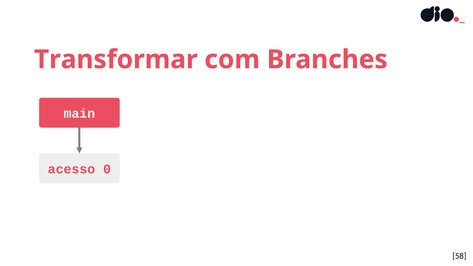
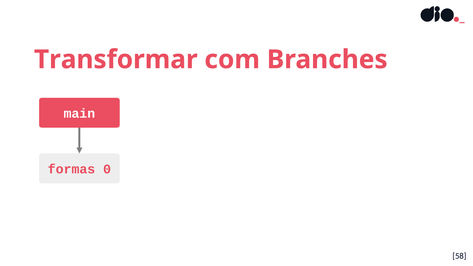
acesso: acesso -> formas
